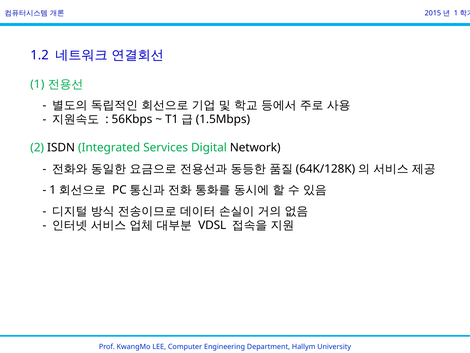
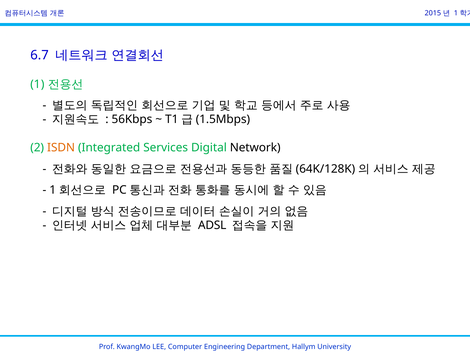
1.2: 1.2 -> 6.7
ISDN colour: black -> orange
VDSL: VDSL -> ADSL
